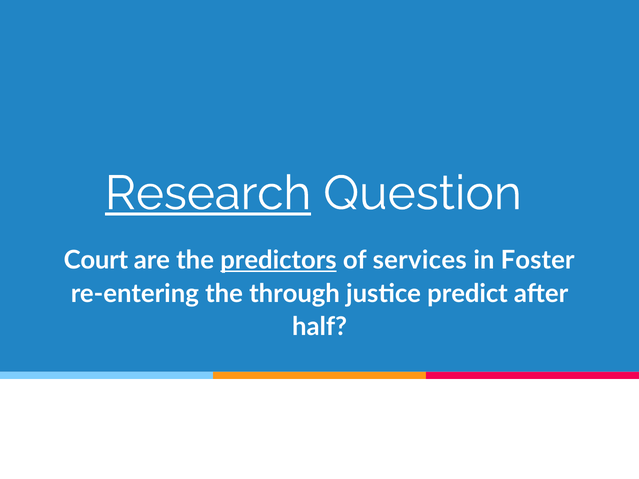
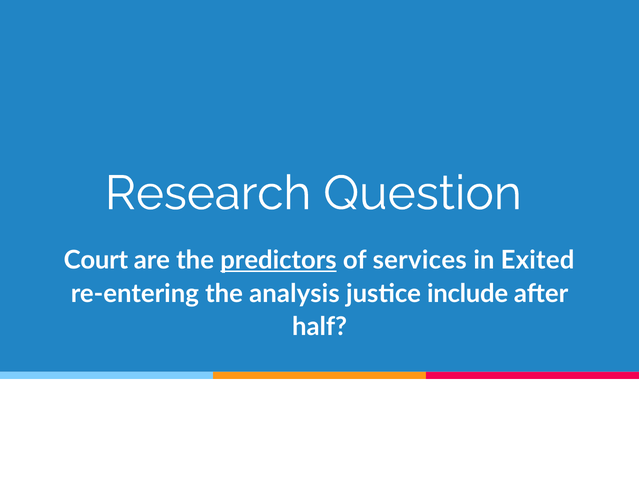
Research underline: present -> none
Foster: Foster -> Exited
through: through -> analysis
predict: predict -> include
